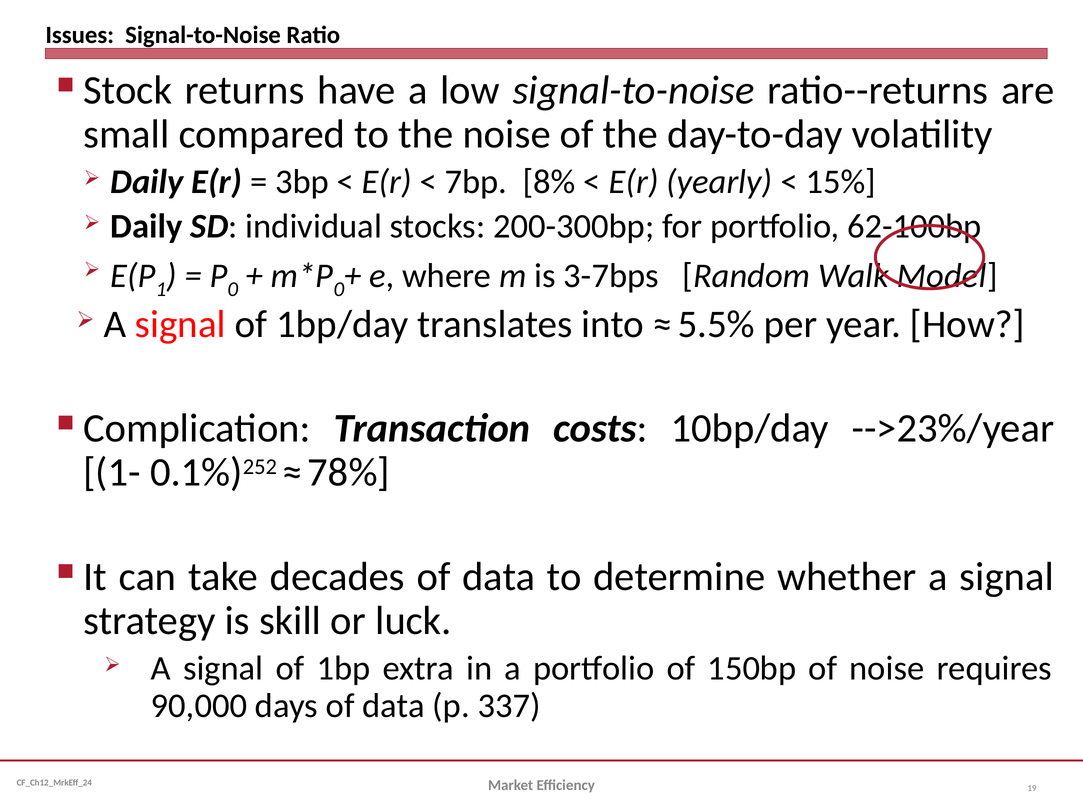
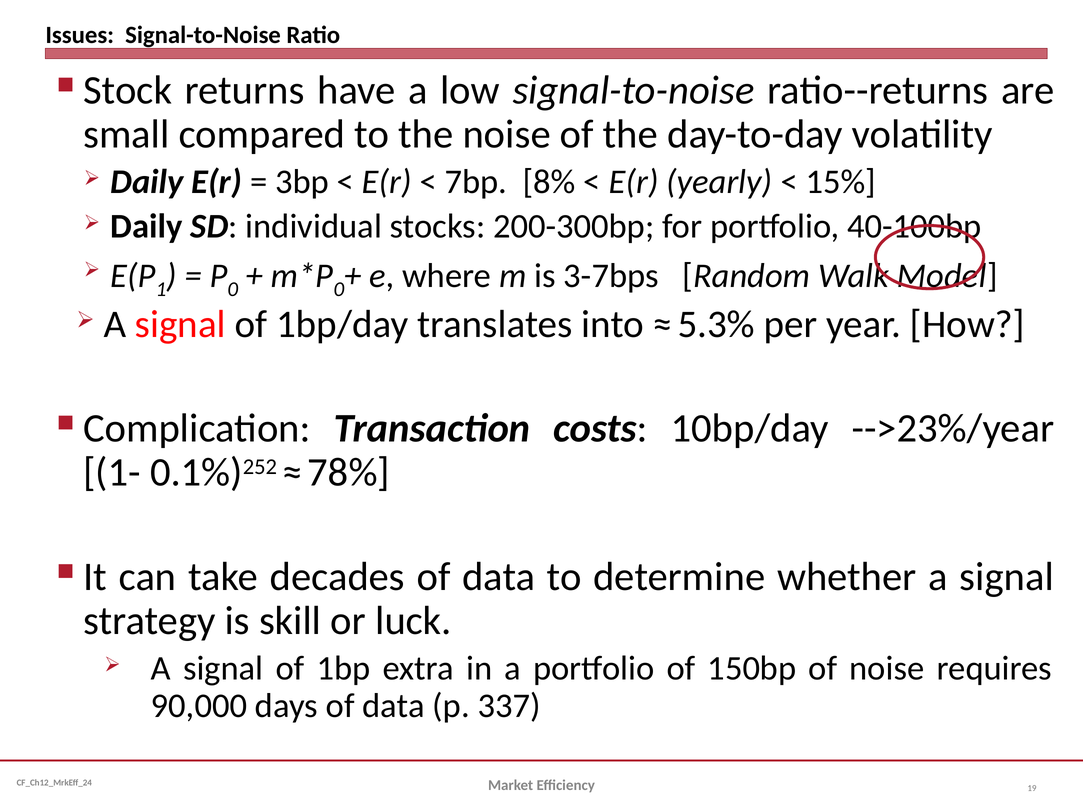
62-100bp: 62-100bp -> 40-100bp
5.5%: 5.5% -> 5.3%
